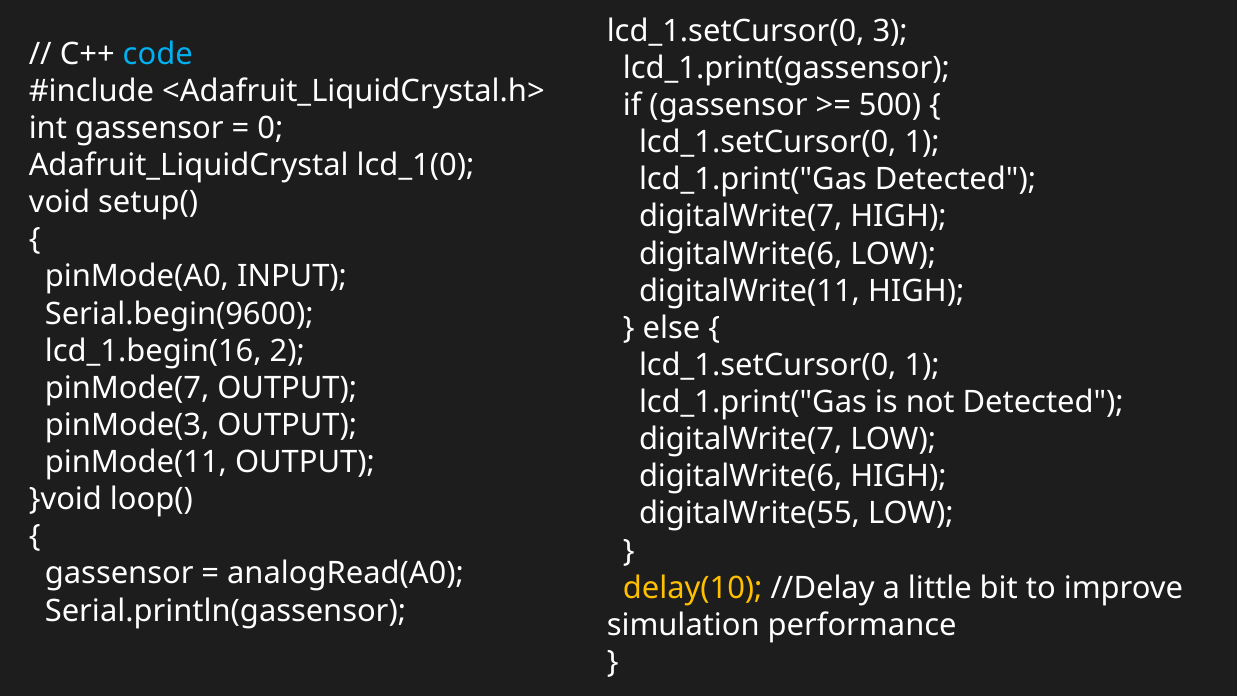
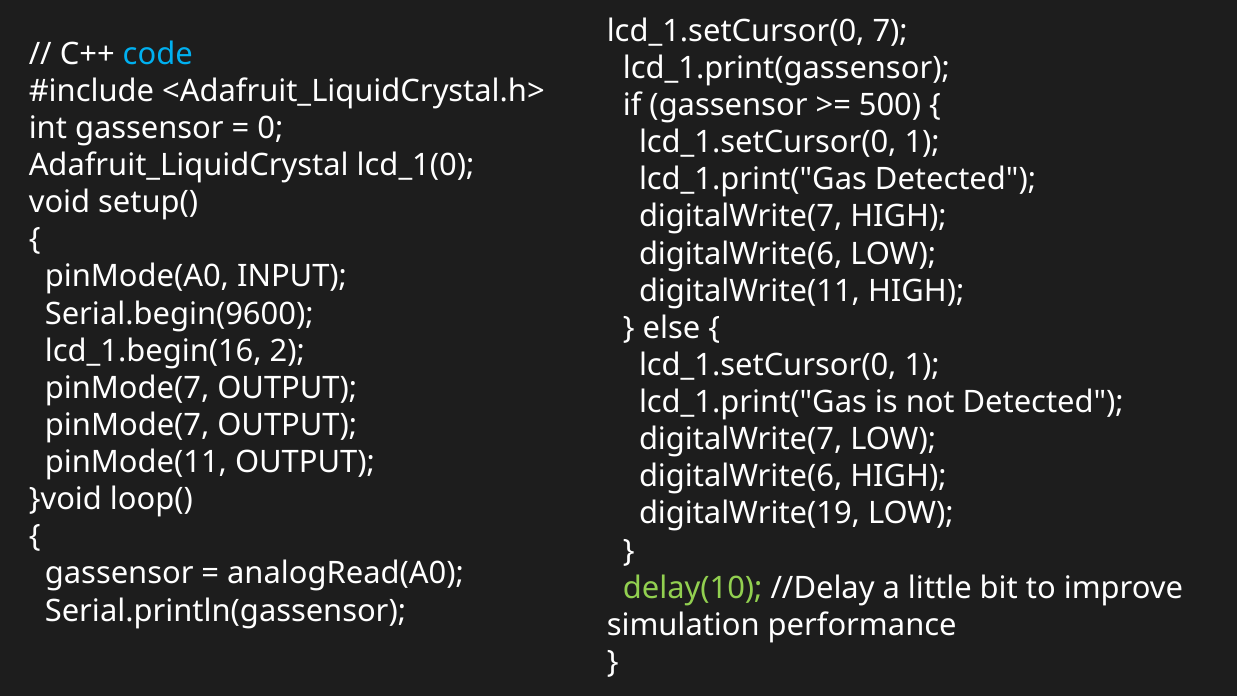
3: 3 -> 7
pinMode(3 at (127, 425): pinMode(3 -> pinMode(7
digitalWrite(55: digitalWrite(55 -> digitalWrite(19
delay(10 colour: yellow -> light green
